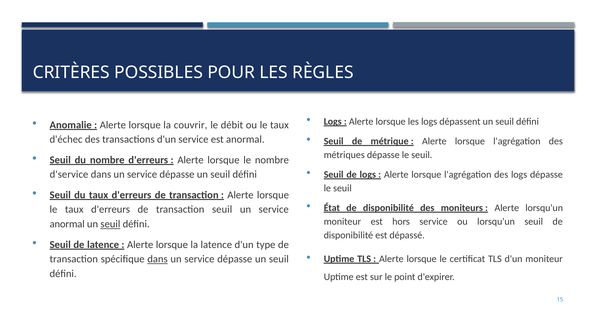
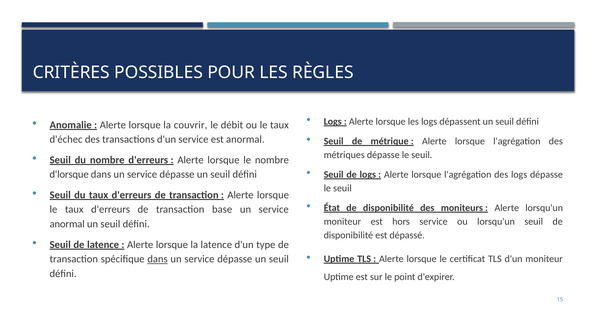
d'service: d'service -> d'lorsque
transaction seuil: seuil -> base
seuil at (110, 224) underline: present -> none
